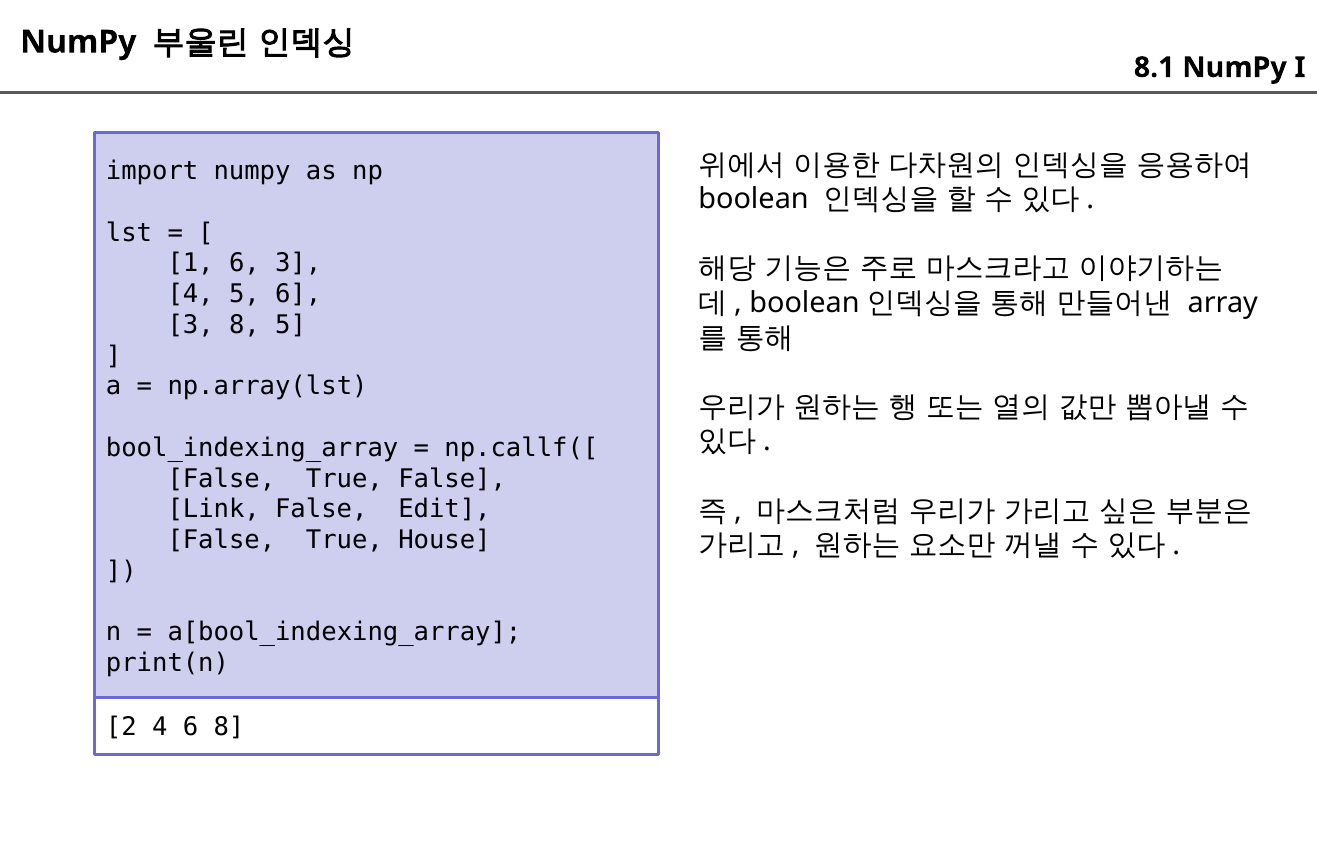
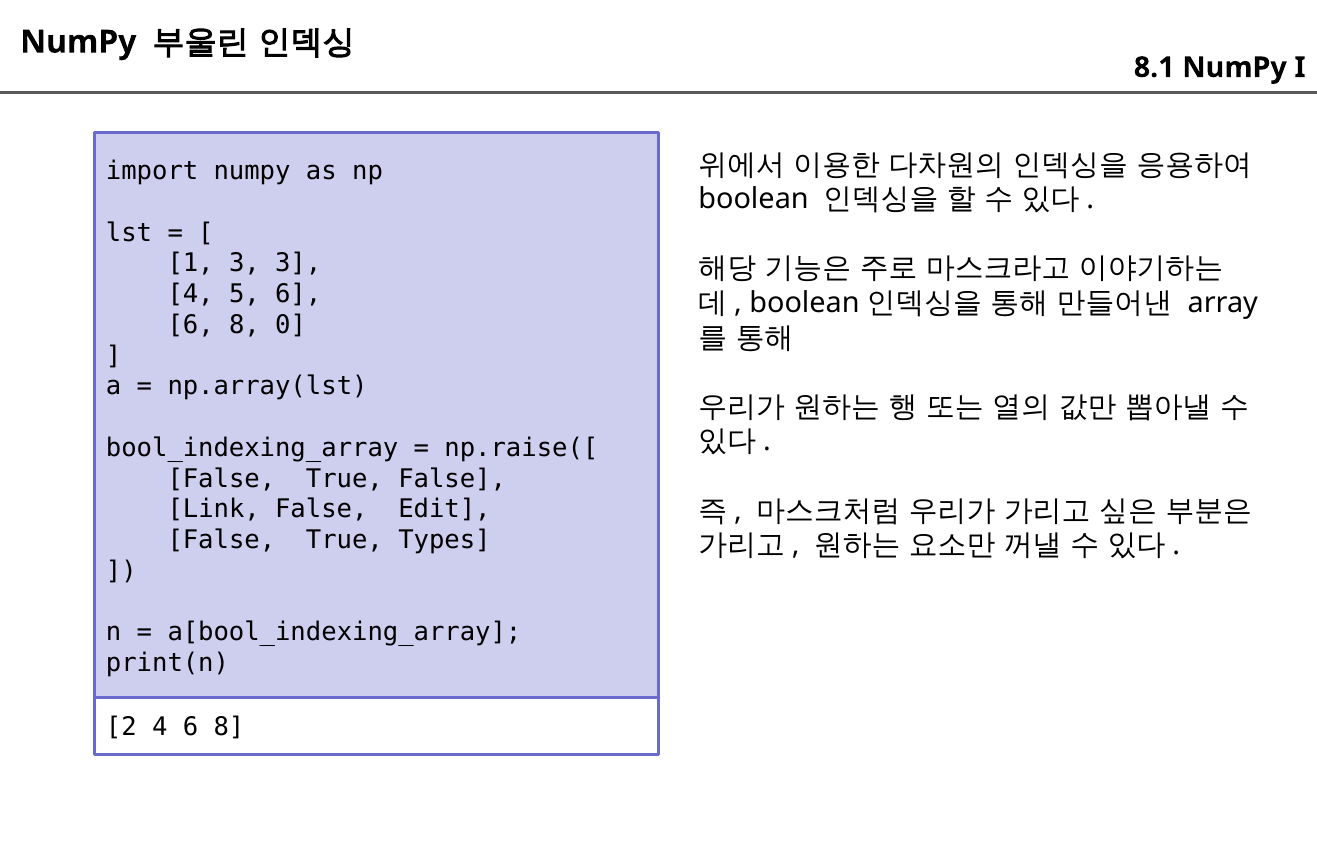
1 6: 6 -> 3
3 at (191, 325): 3 -> 6
8 5: 5 -> 0
np.callf([: np.callf([ -> np.raise([
House: House -> Types
